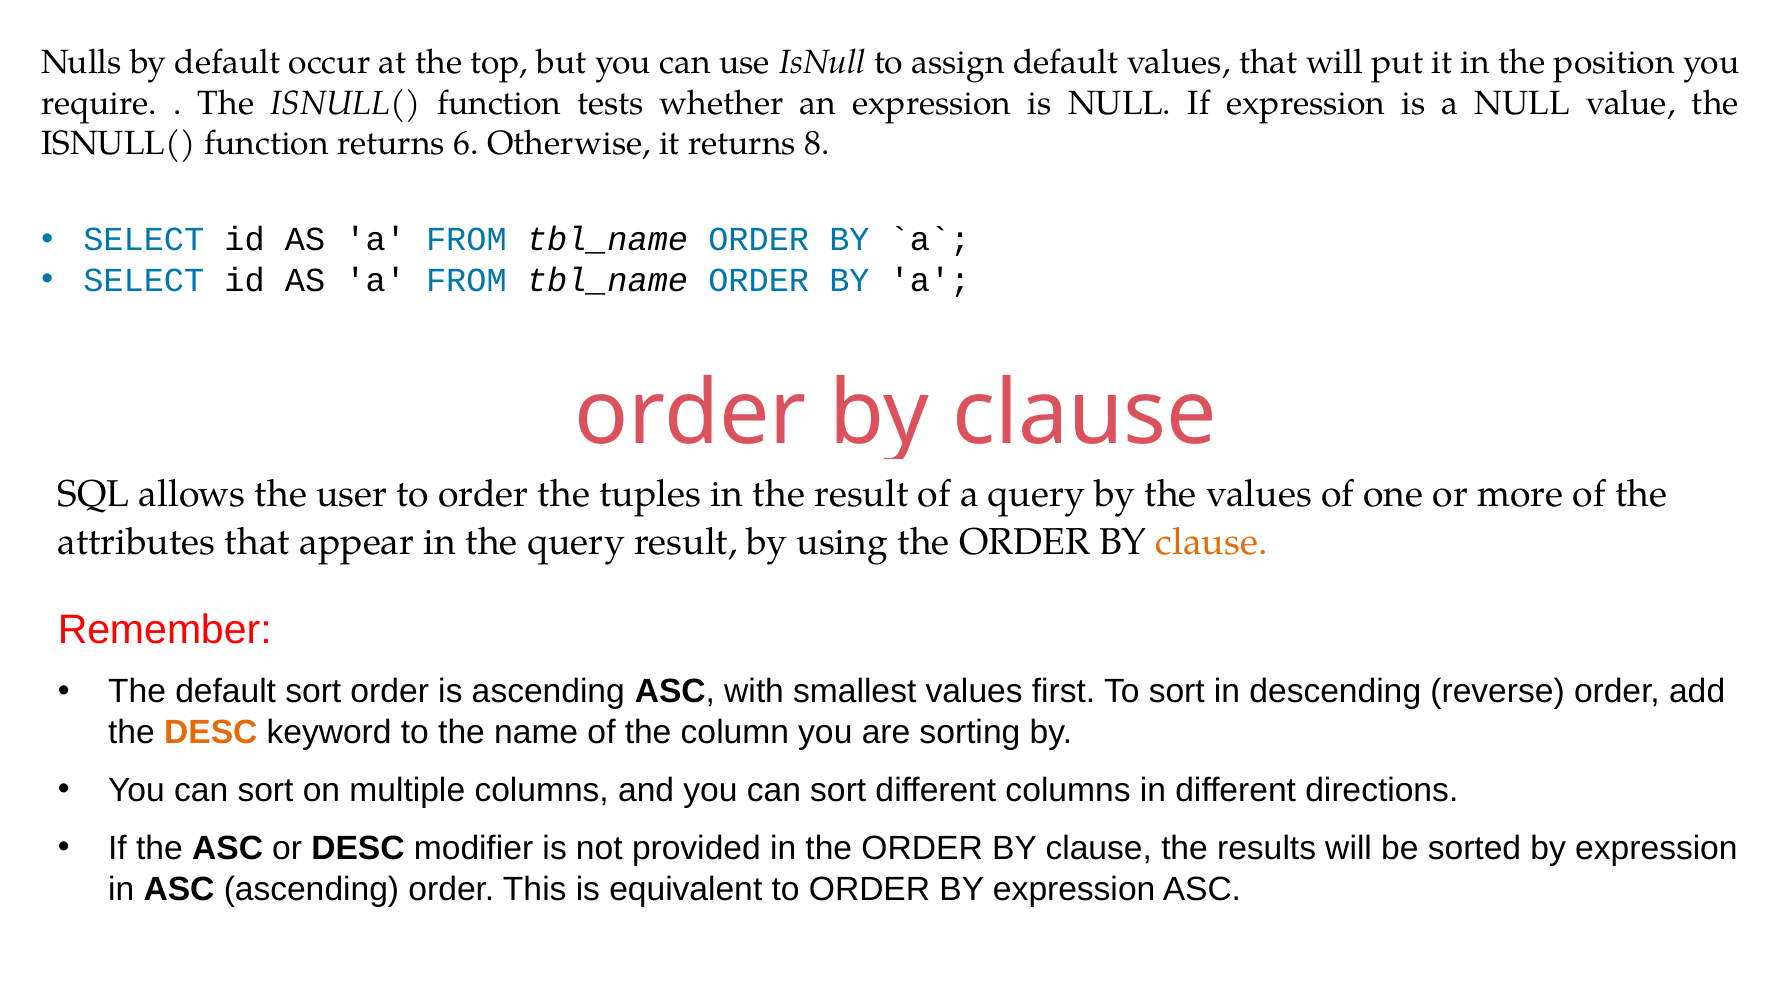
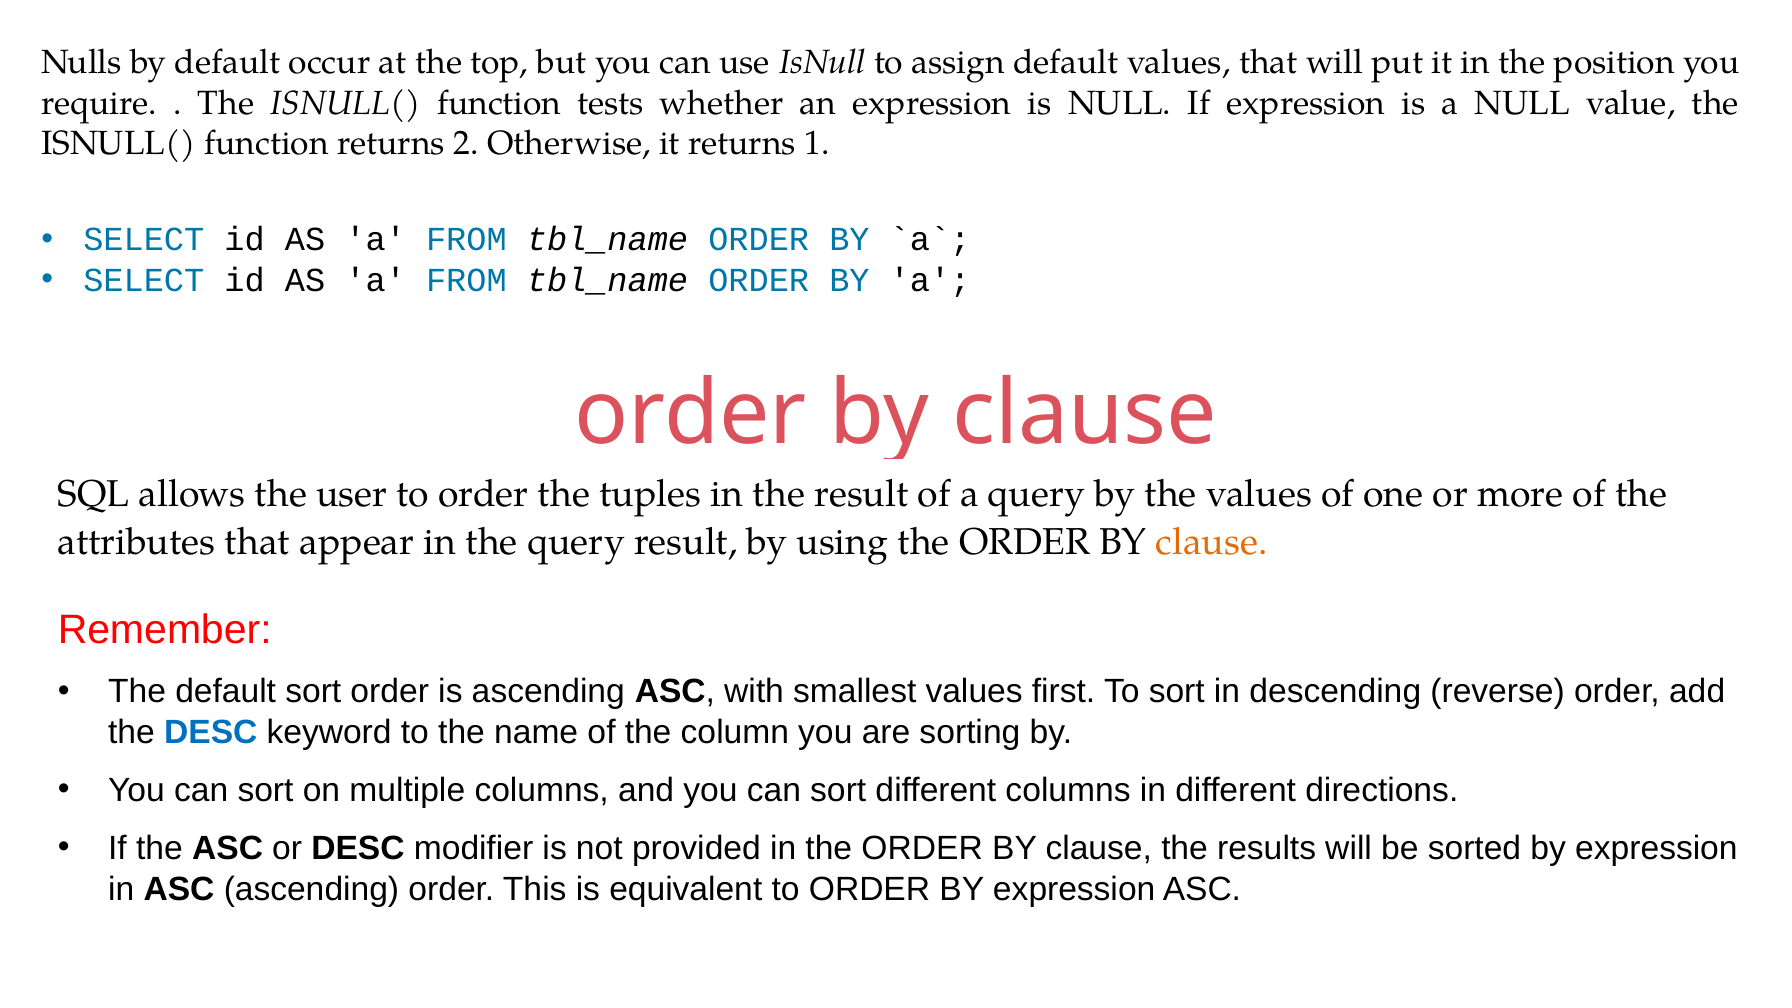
6: 6 -> 2
8: 8 -> 1
DESC at (211, 732) colour: orange -> blue
